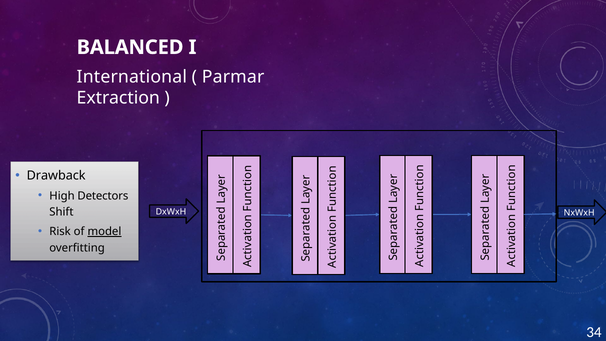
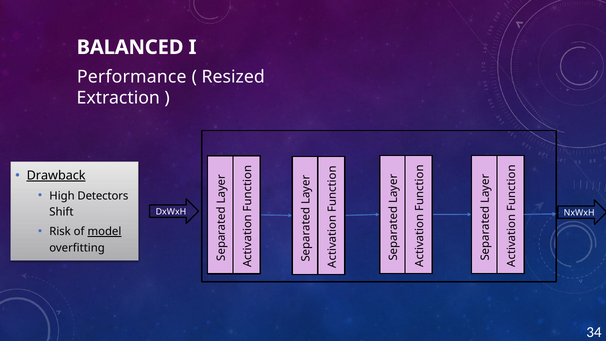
International: International -> Performance
Parmar: Parmar -> Resized
Drawback underline: none -> present
